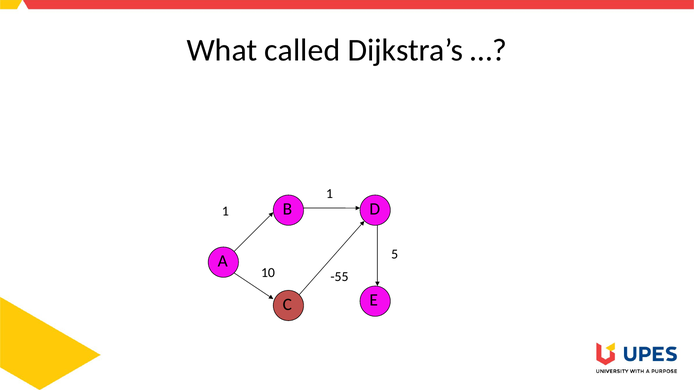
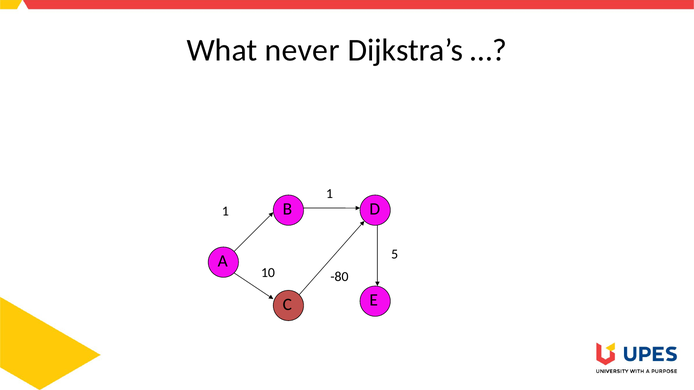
called: called -> never
-55: -55 -> -80
